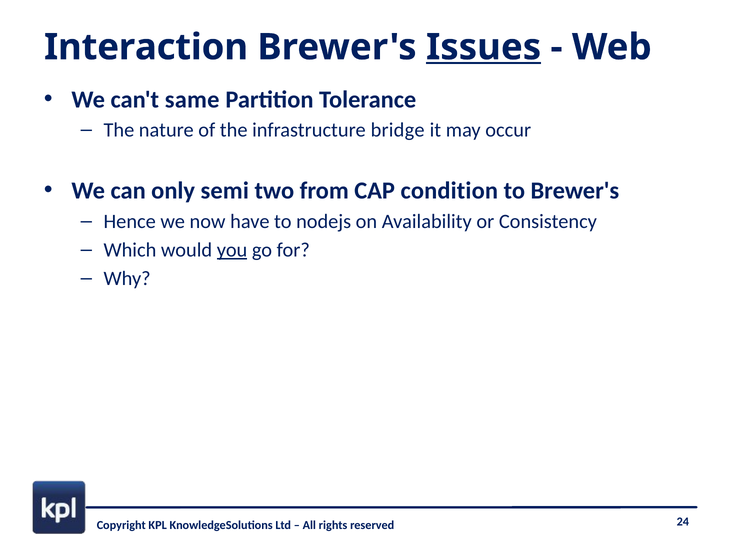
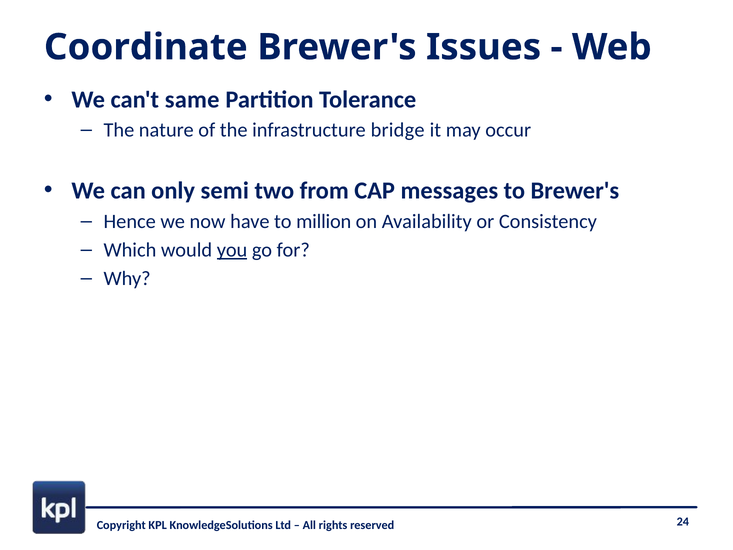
Interaction: Interaction -> Coordinate
Issues underline: present -> none
condition: condition -> messages
nodejs: nodejs -> million
